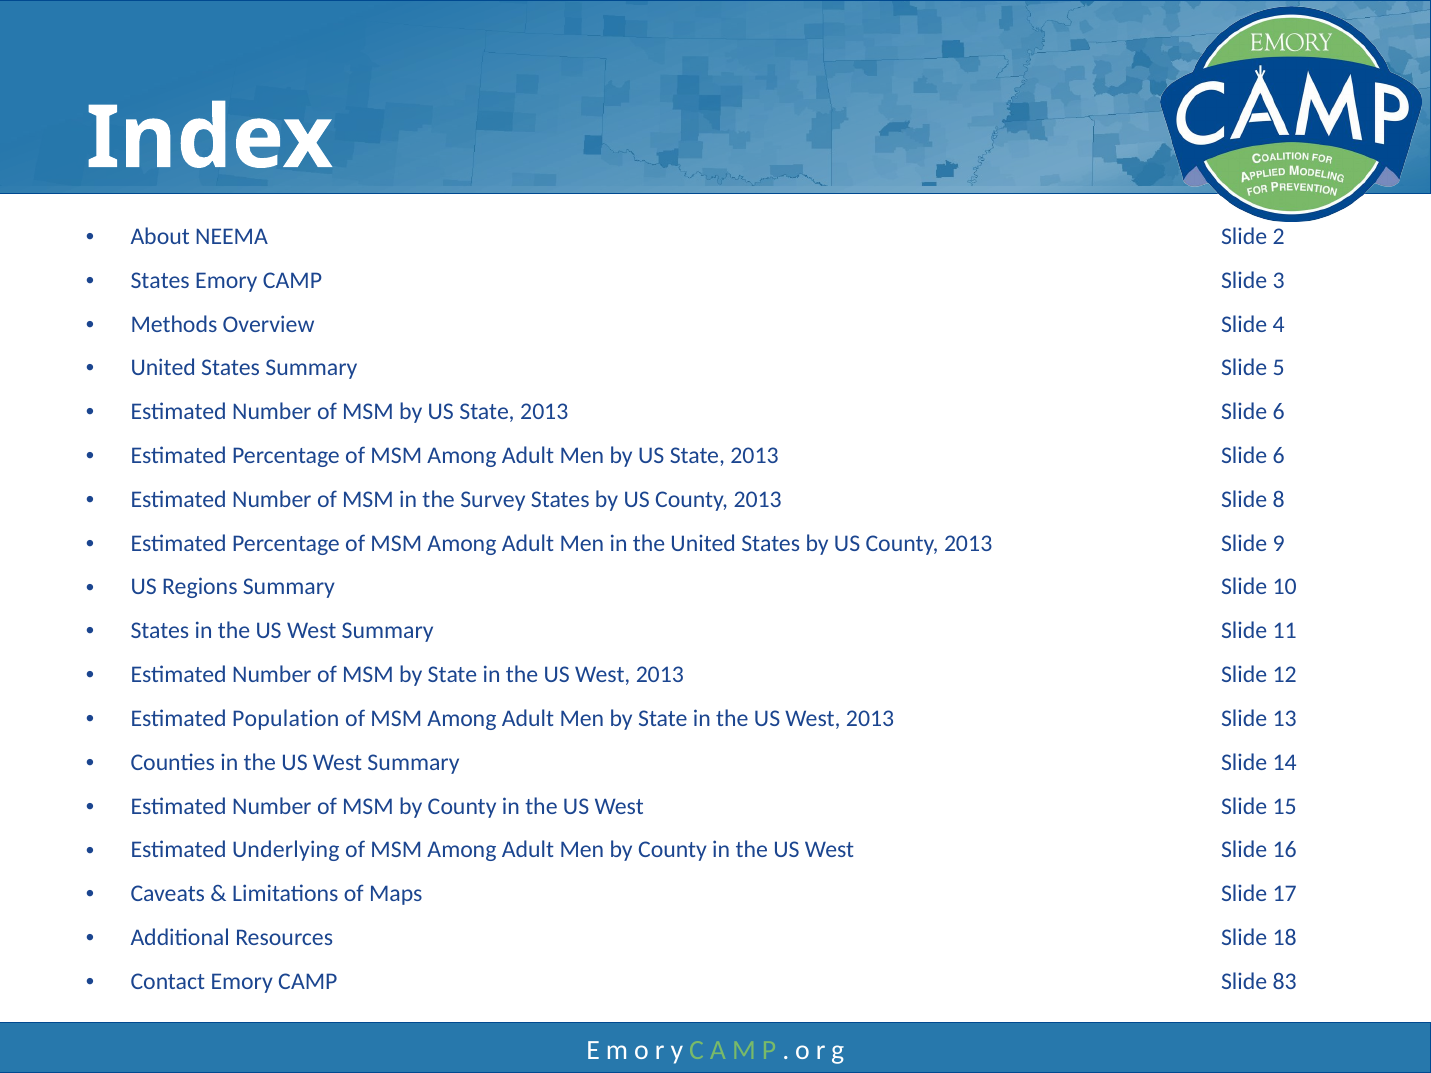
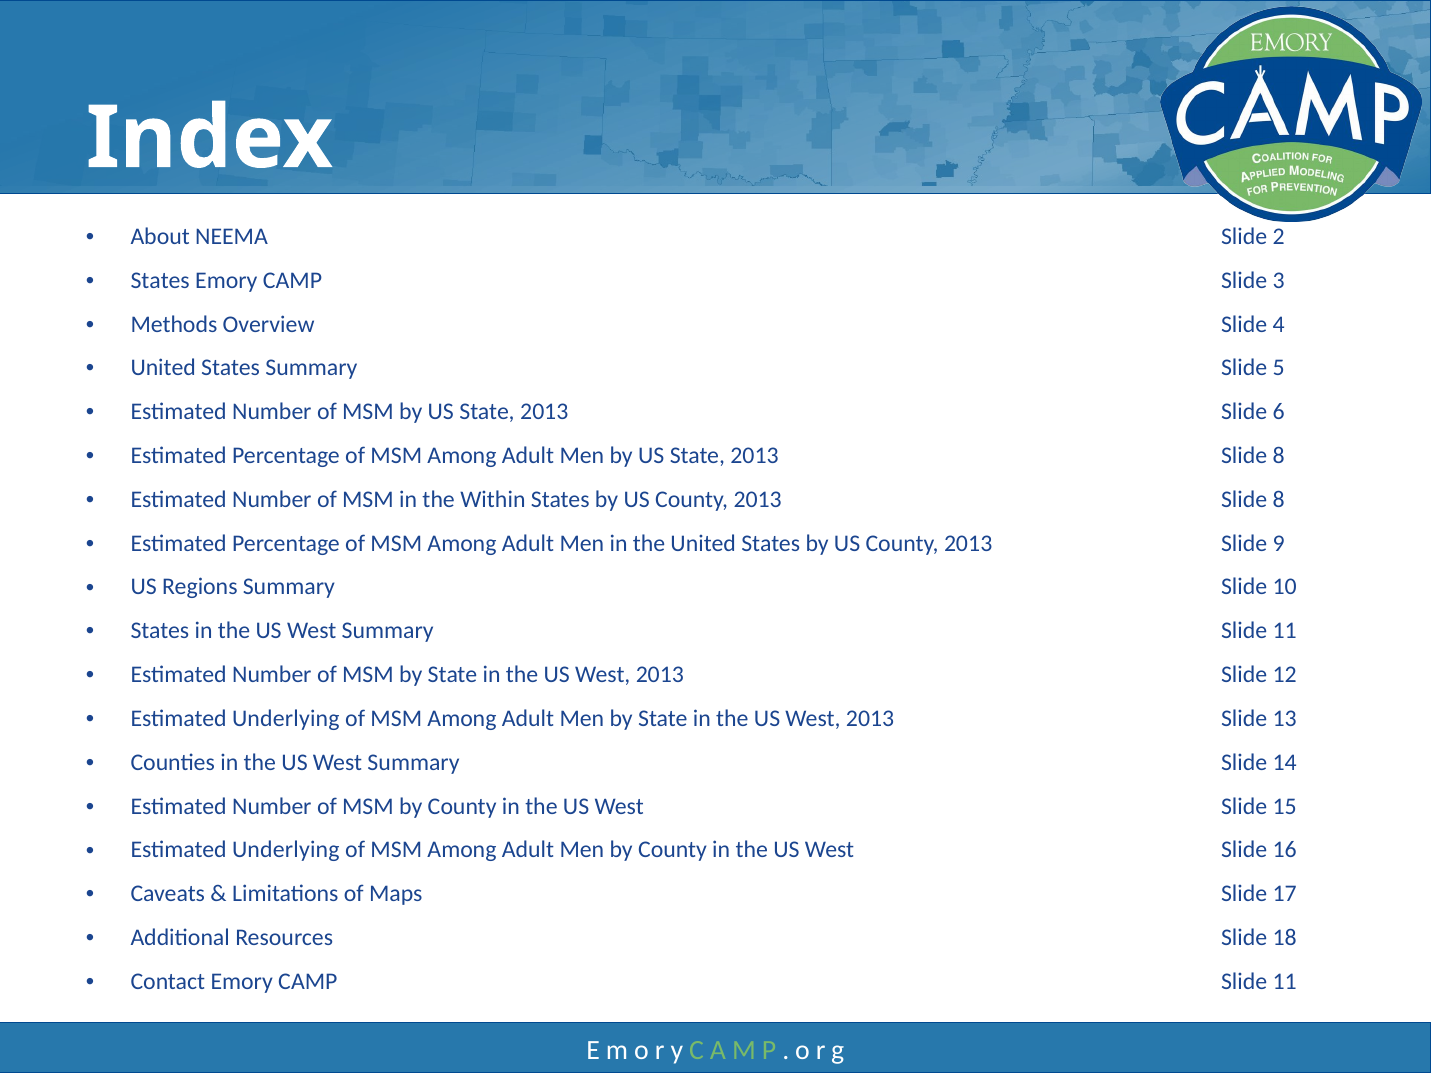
6 at (1279, 456): 6 -> 8
Survey: Survey -> Within
Population at (286, 719): Population -> Underlying
CAMP Slide 83: 83 -> 11
